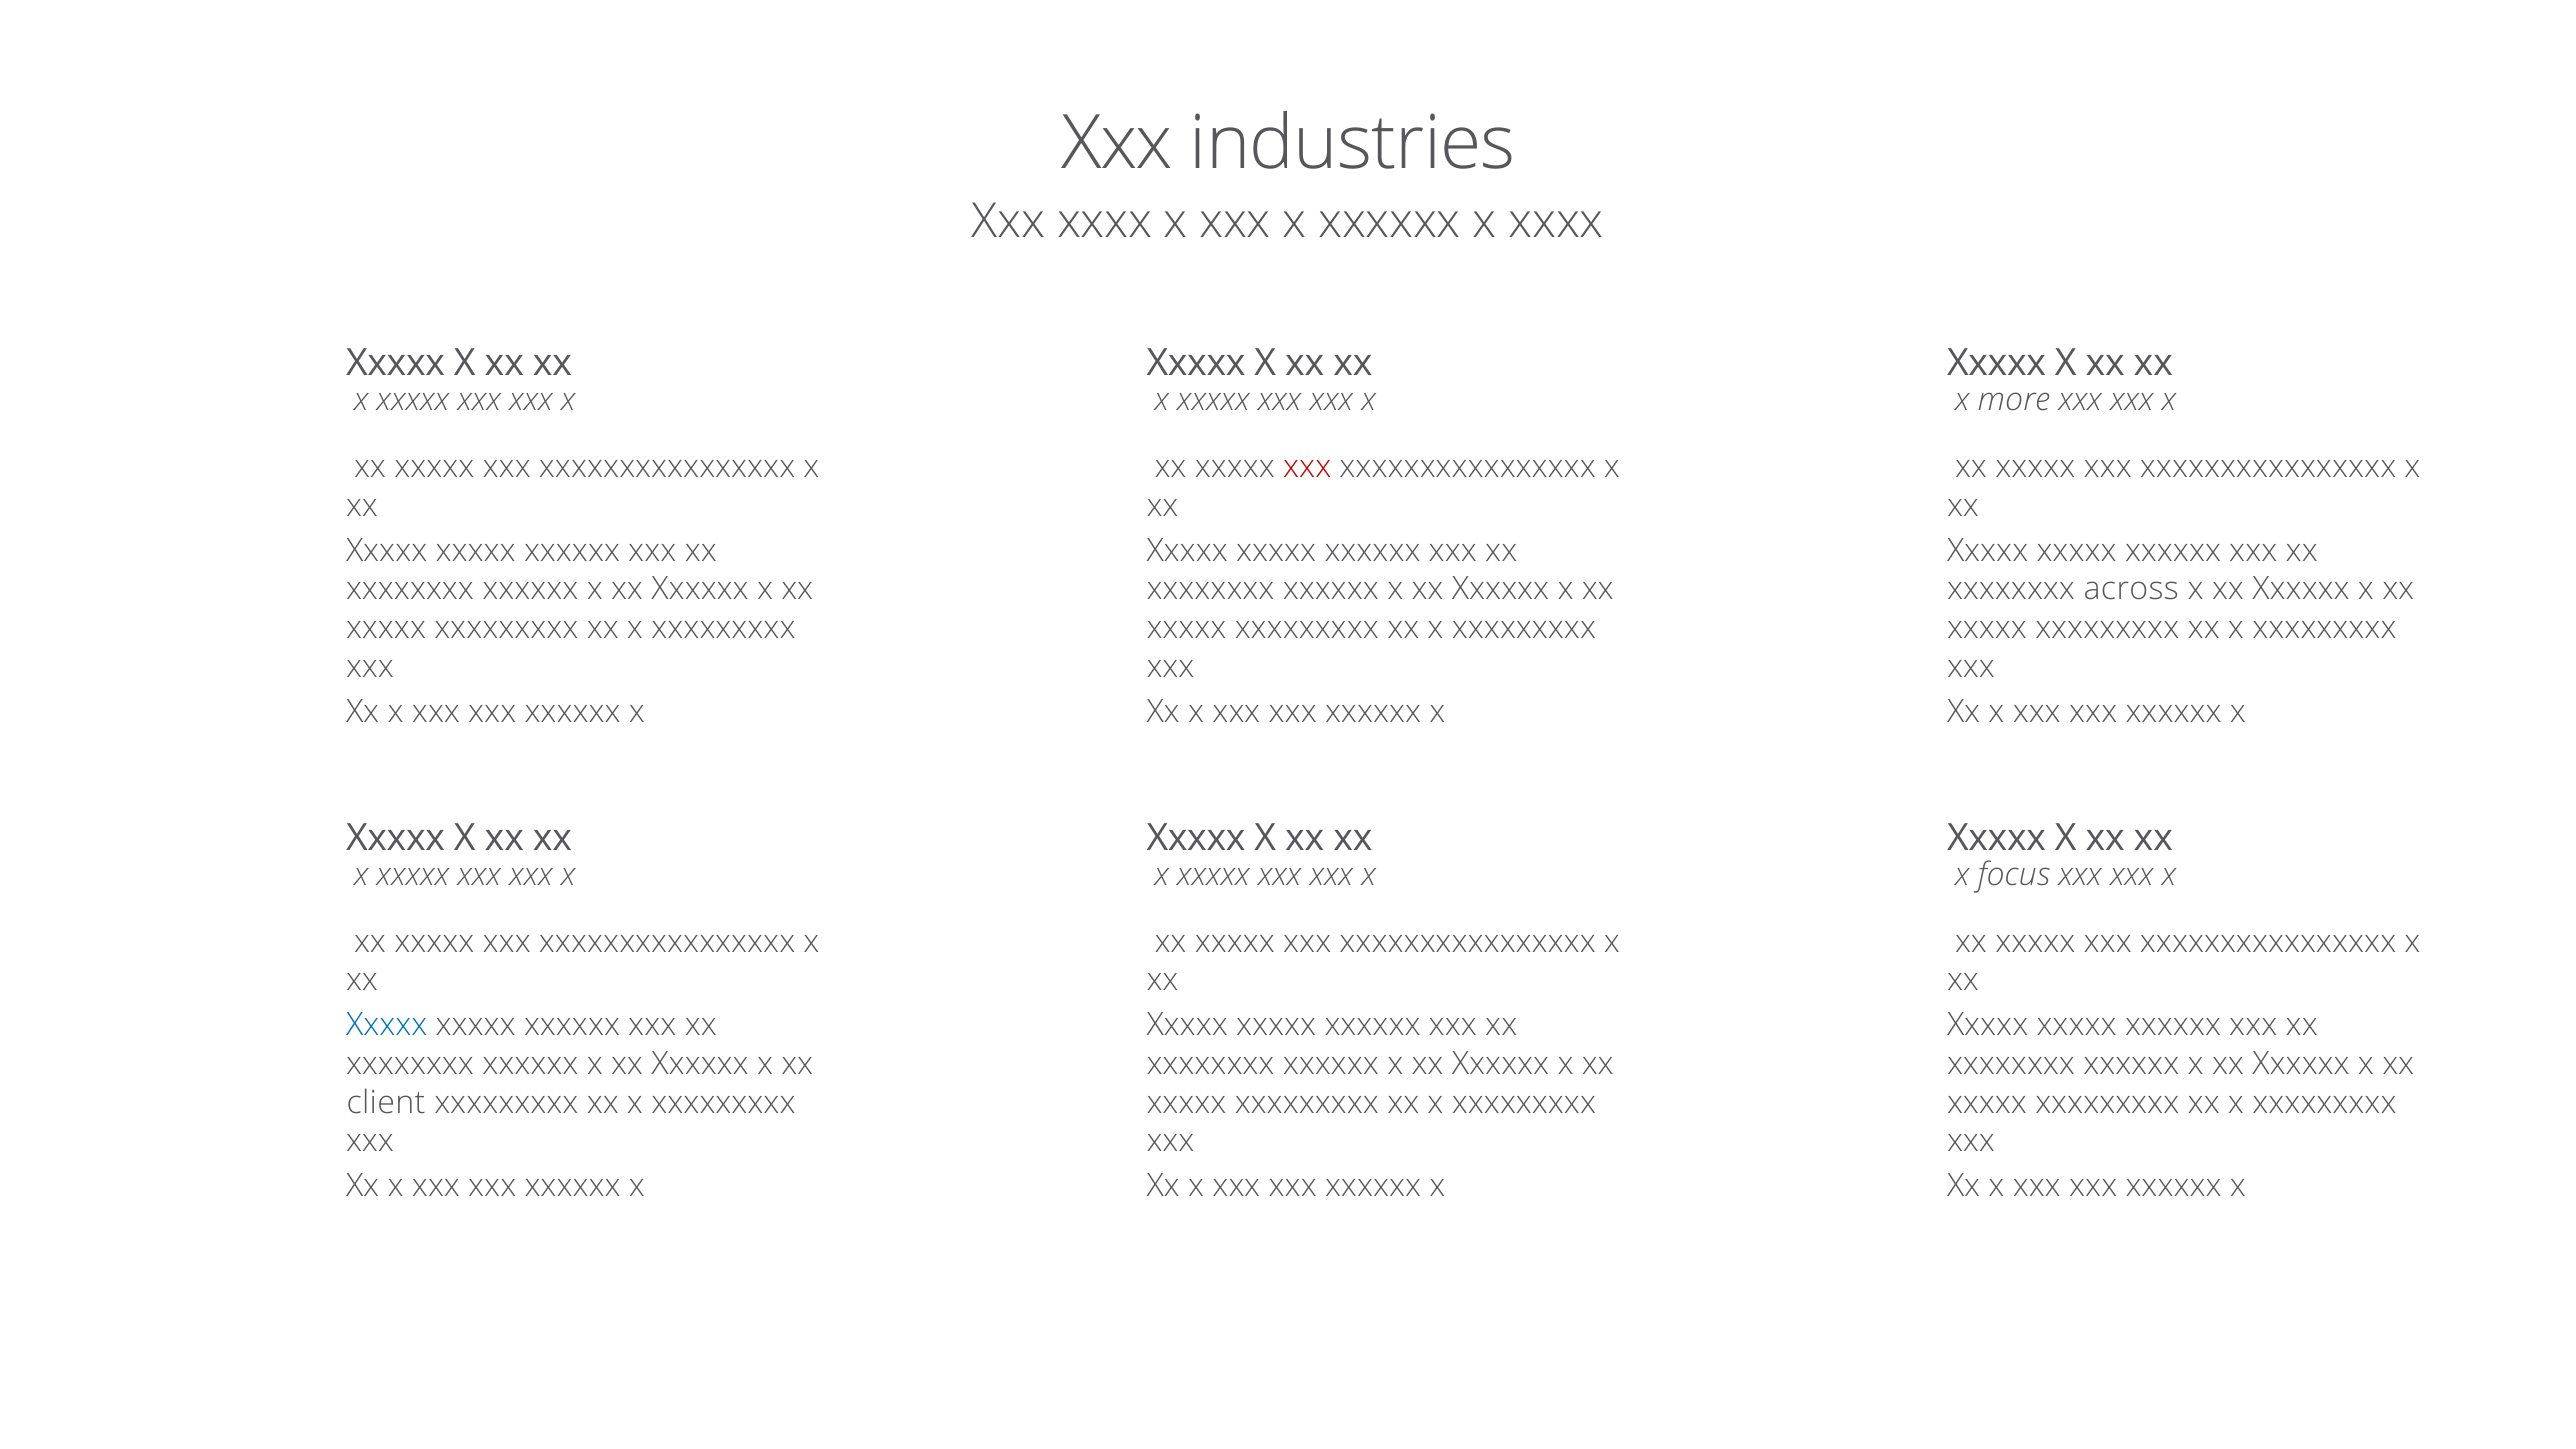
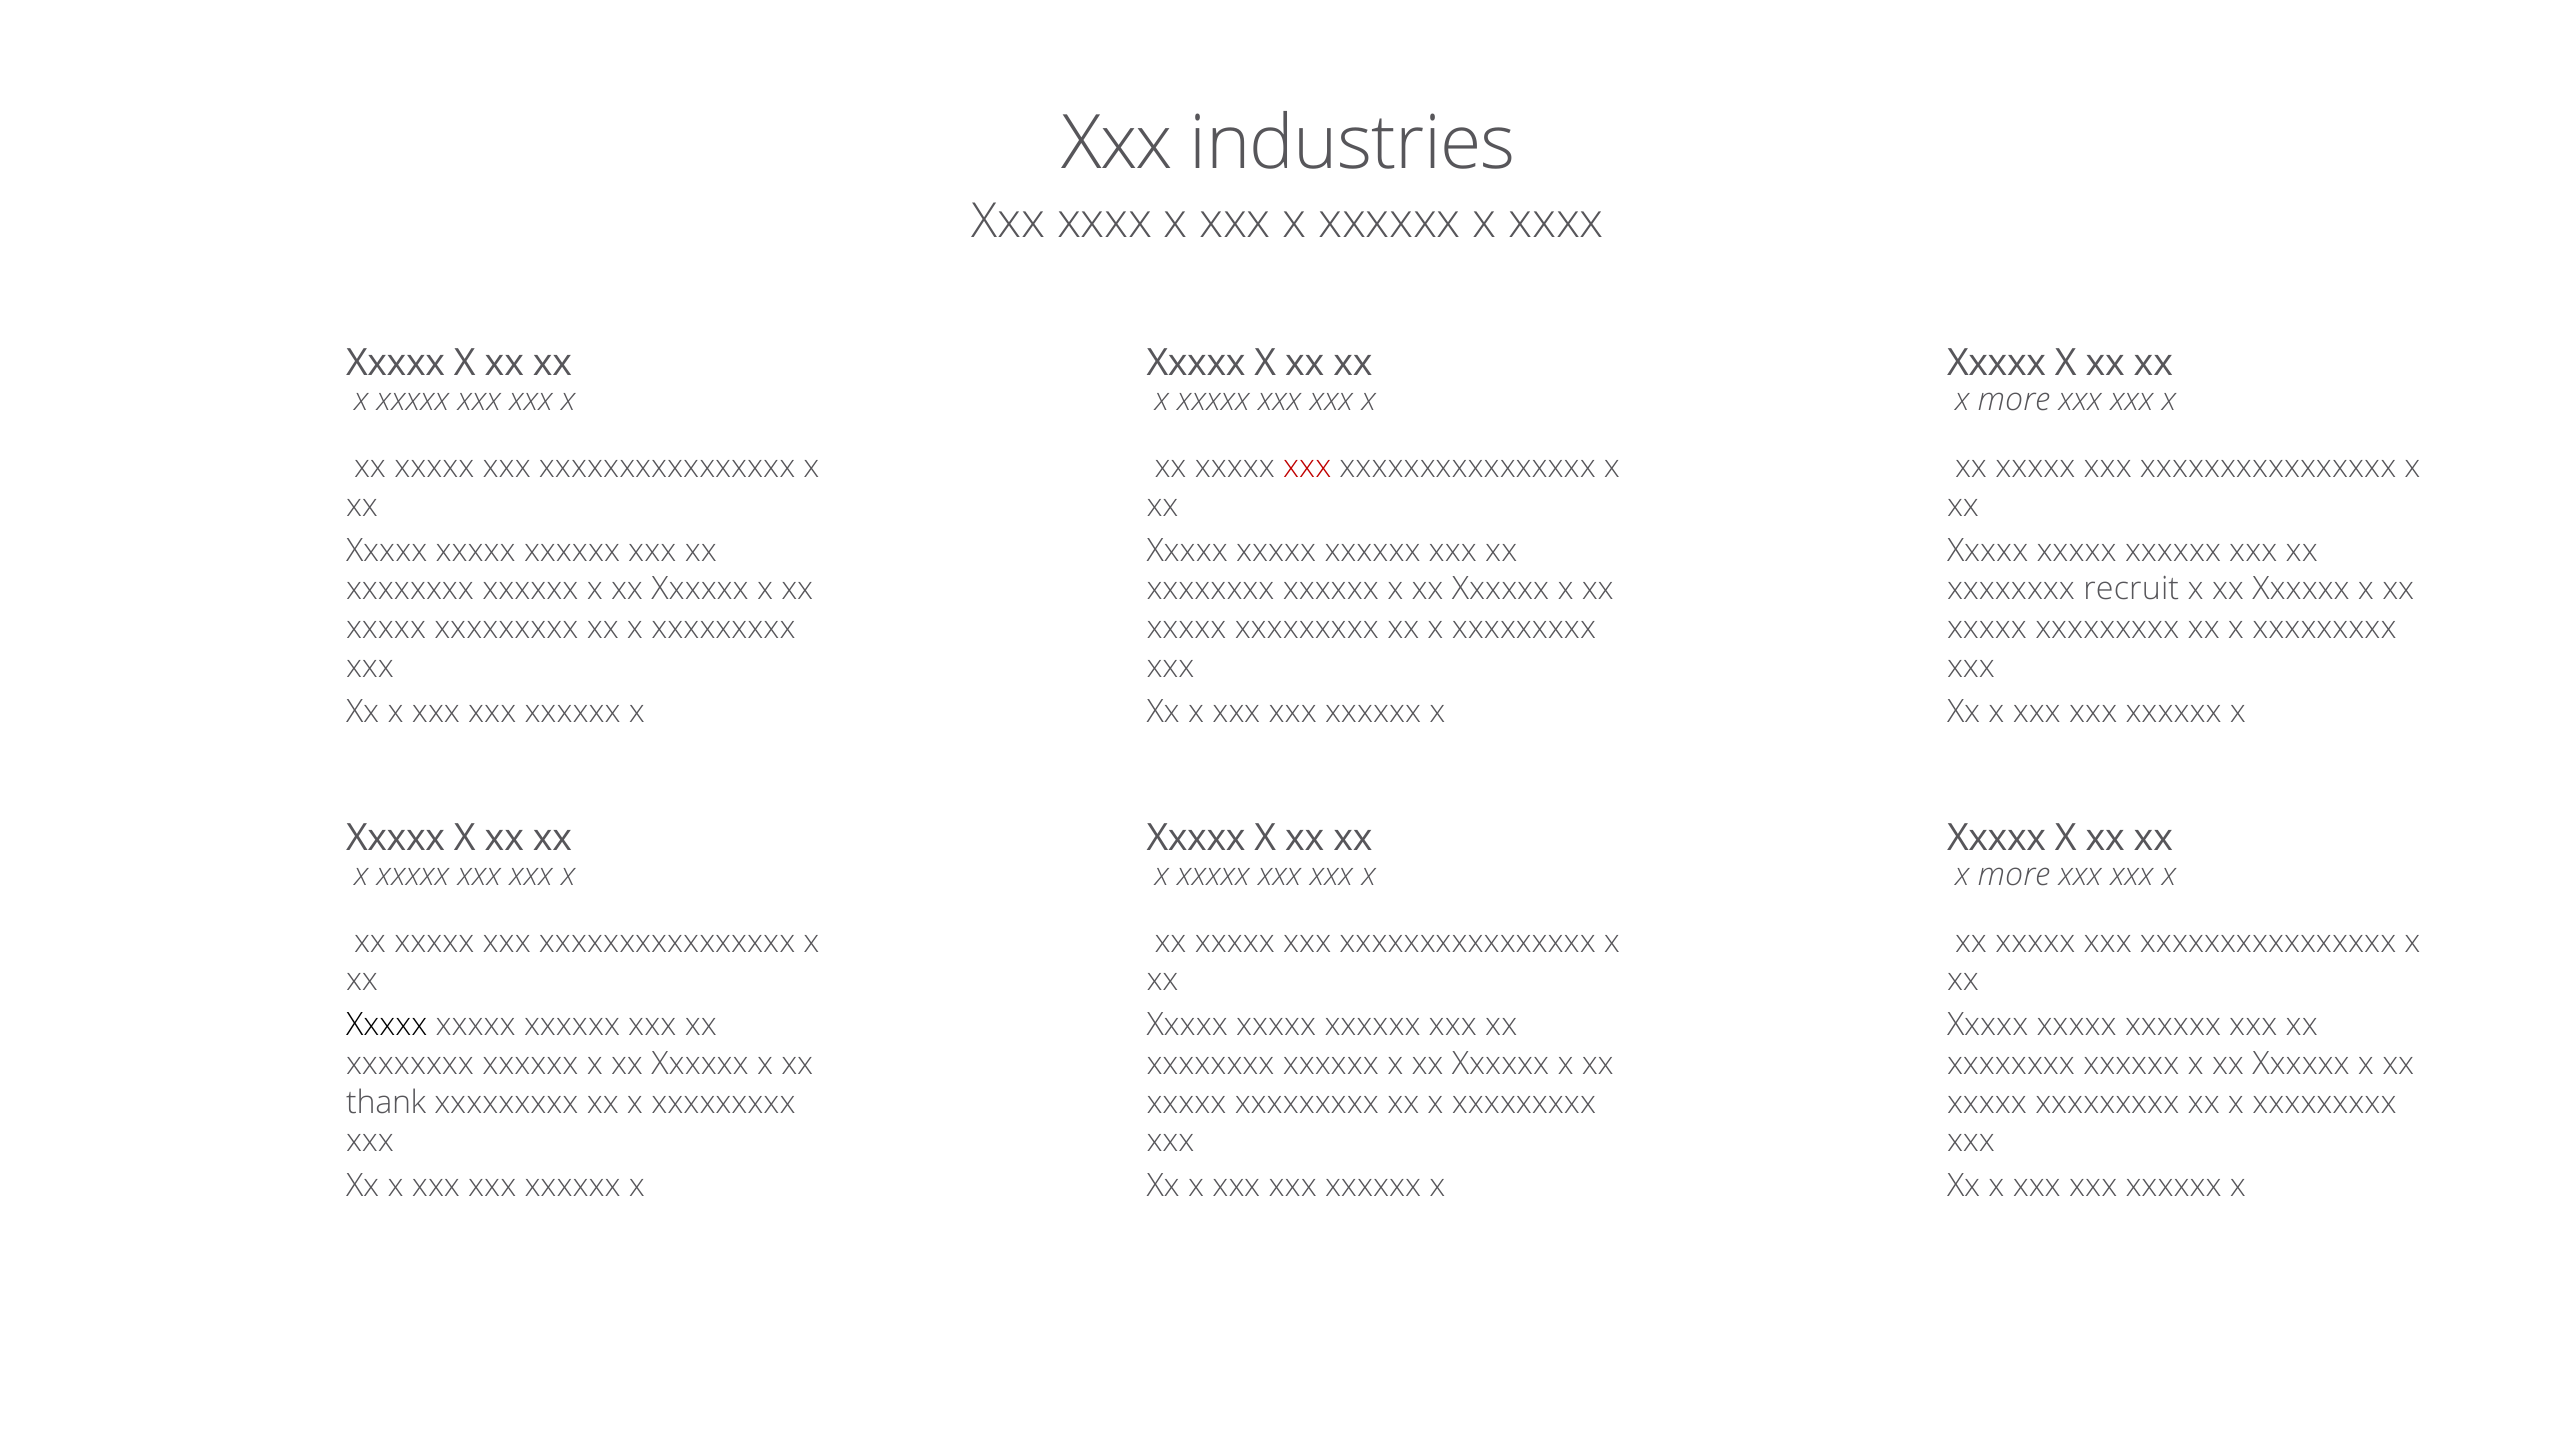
across: across -> recruit
focus at (2014, 875): focus -> more
Xxxxx at (387, 1025) colour: blue -> black
client: client -> thank
